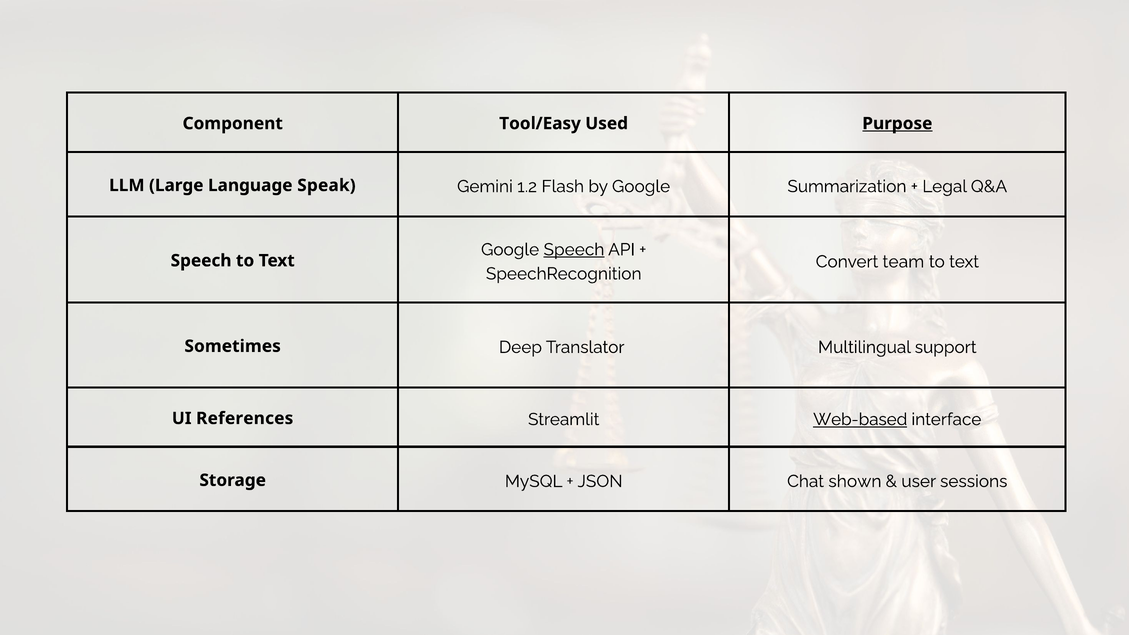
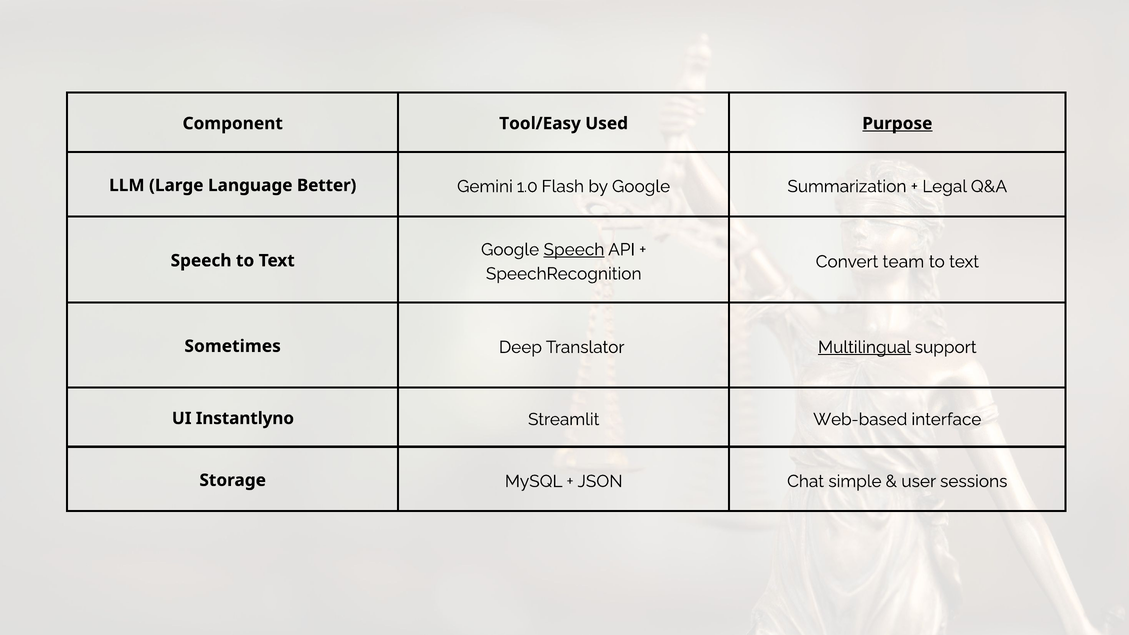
Speak: Speak -> Better
1.2: 1.2 -> 1.0
Multilingual underline: none -> present
References: References -> Instantlyno
Web-based underline: present -> none
shown: shown -> simple
